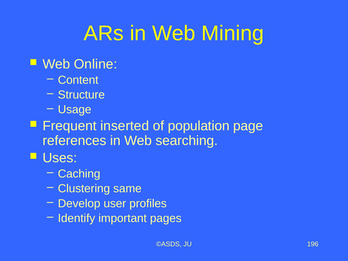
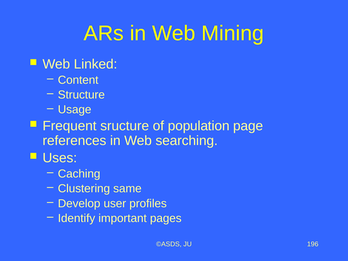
Online: Online -> Linked
inserted: inserted -> sructure
